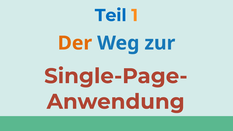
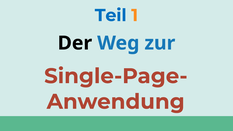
Der colour: orange -> black
